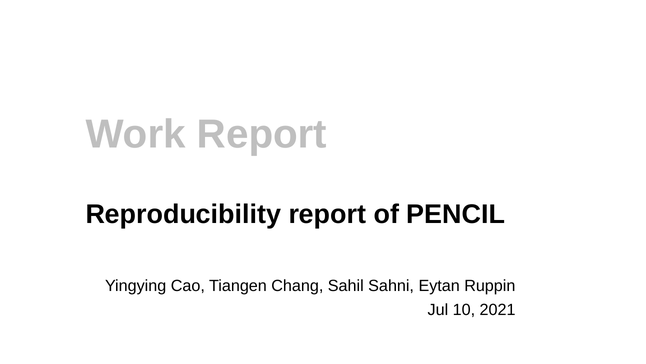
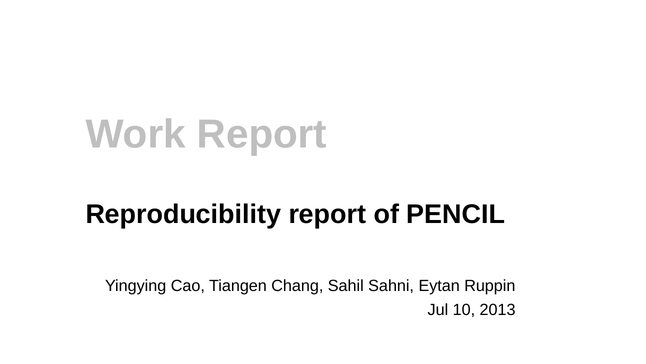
2021: 2021 -> 2013
